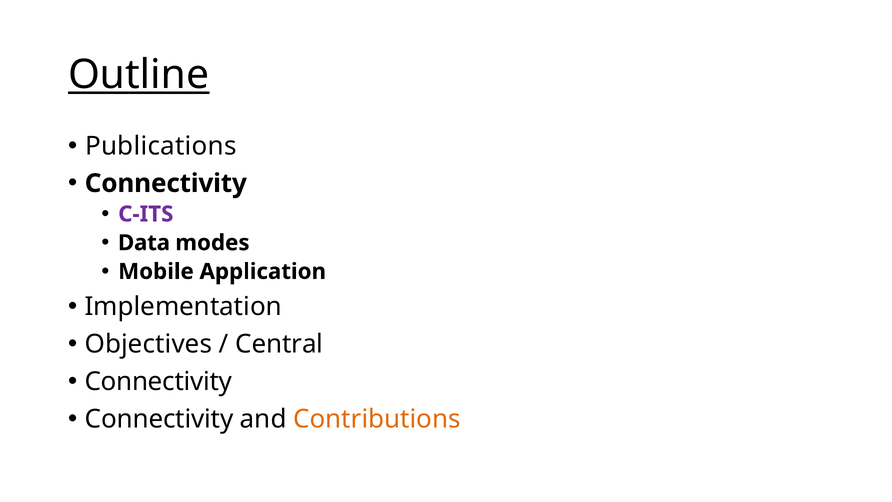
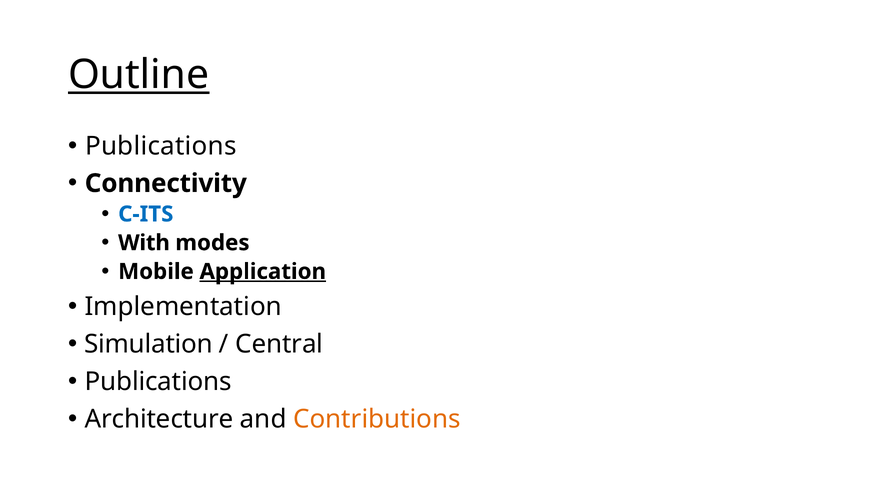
C-ITS colour: purple -> blue
Data: Data -> With
Application underline: none -> present
Objectives: Objectives -> Simulation
Connectivity at (158, 381): Connectivity -> Publications
Connectivity at (159, 419): Connectivity -> Architecture
